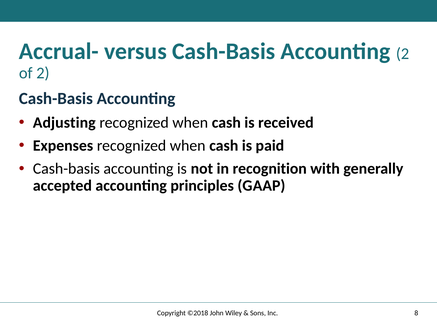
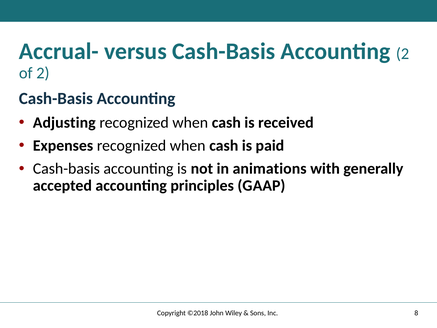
recognition: recognition -> animations
